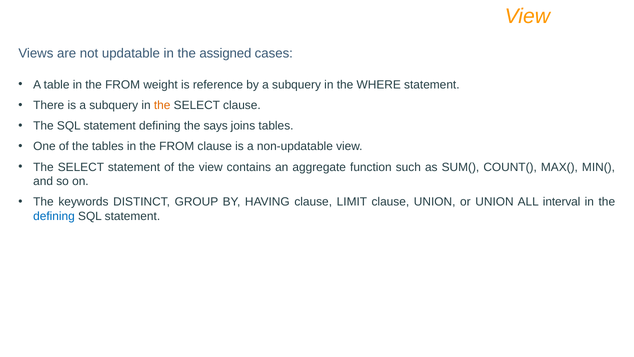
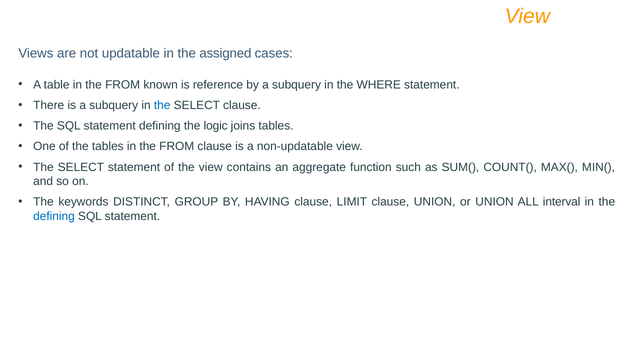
weight: weight -> known
the at (162, 105) colour: orange -> blue
says: says -> logic
